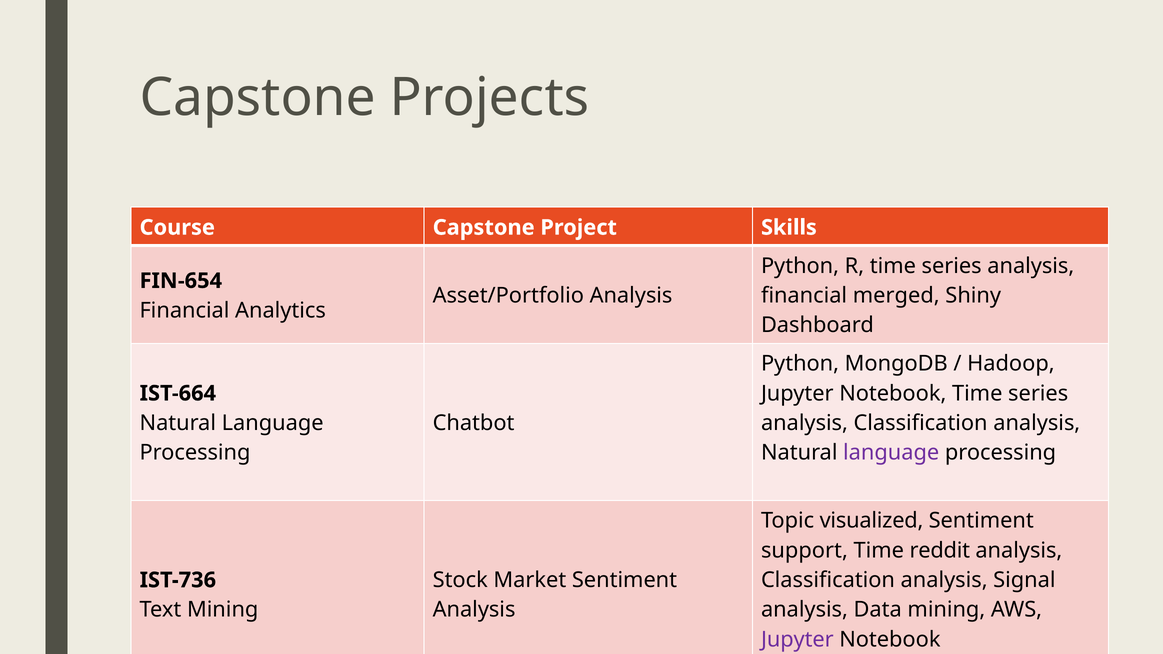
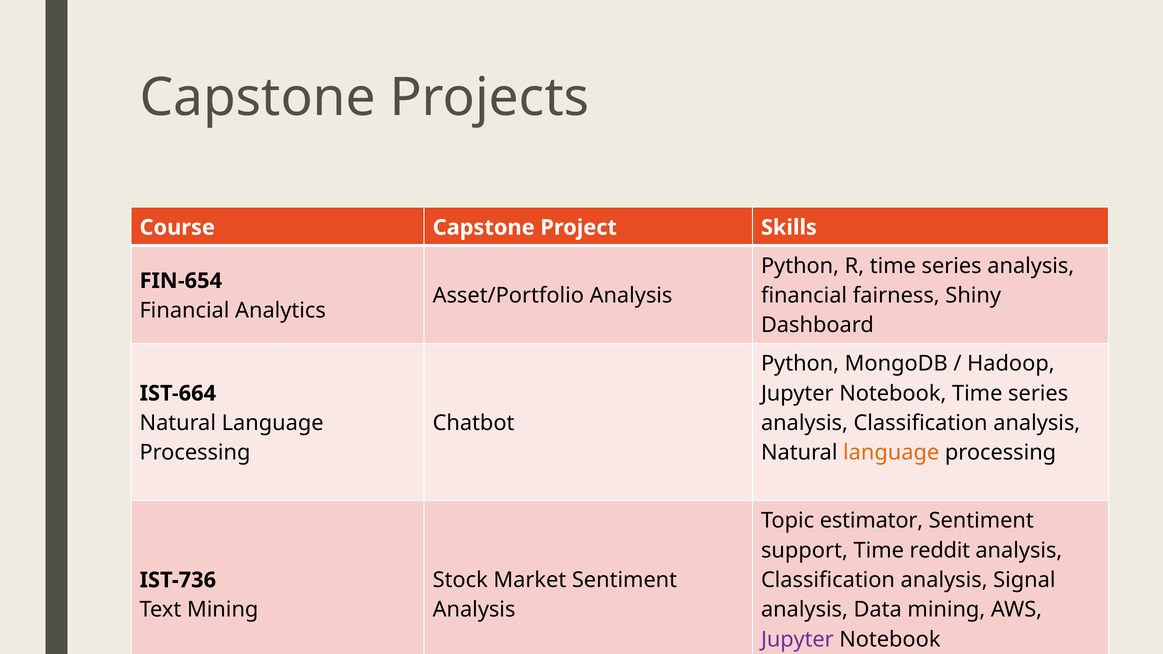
merged: merged -> fairness
language at (891, 453) colour: purple -> orange
visualized: visualized -> estimator
